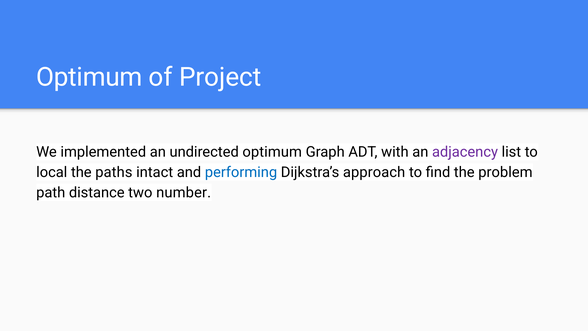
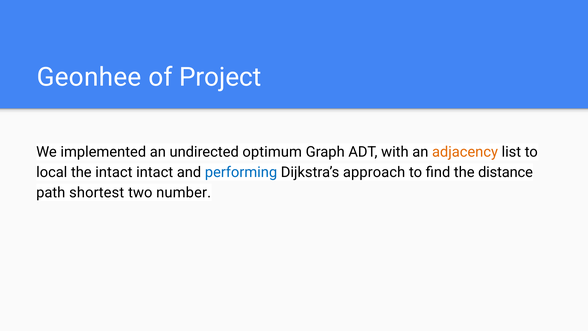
Optimum at (89, 77): Optimum -> Geonhee
adjacency colour: purple -> orange
the paths: paths -> intact
problem: problem -> distance
distance: distance -> shortest
